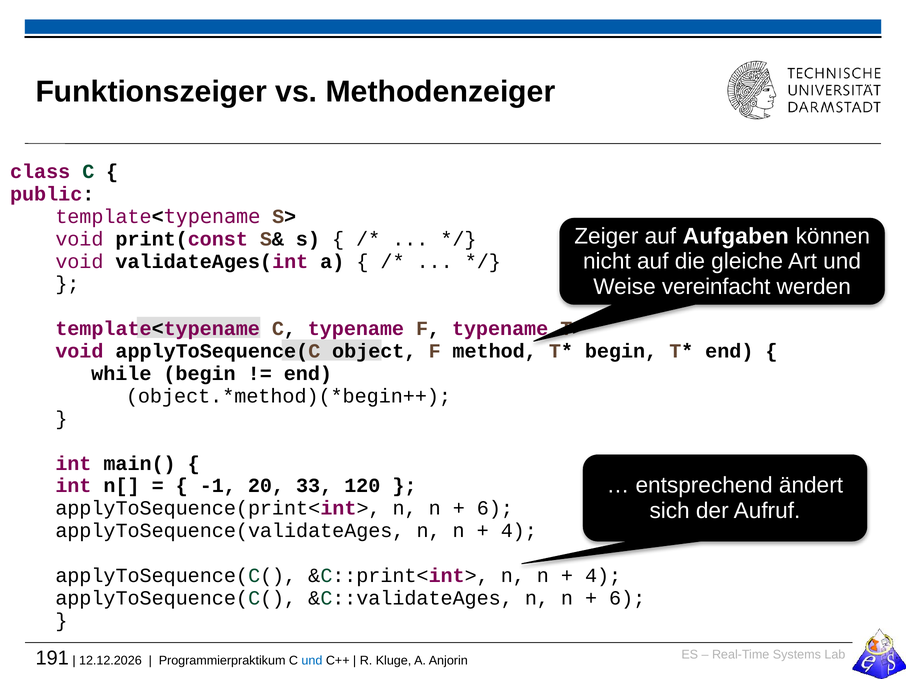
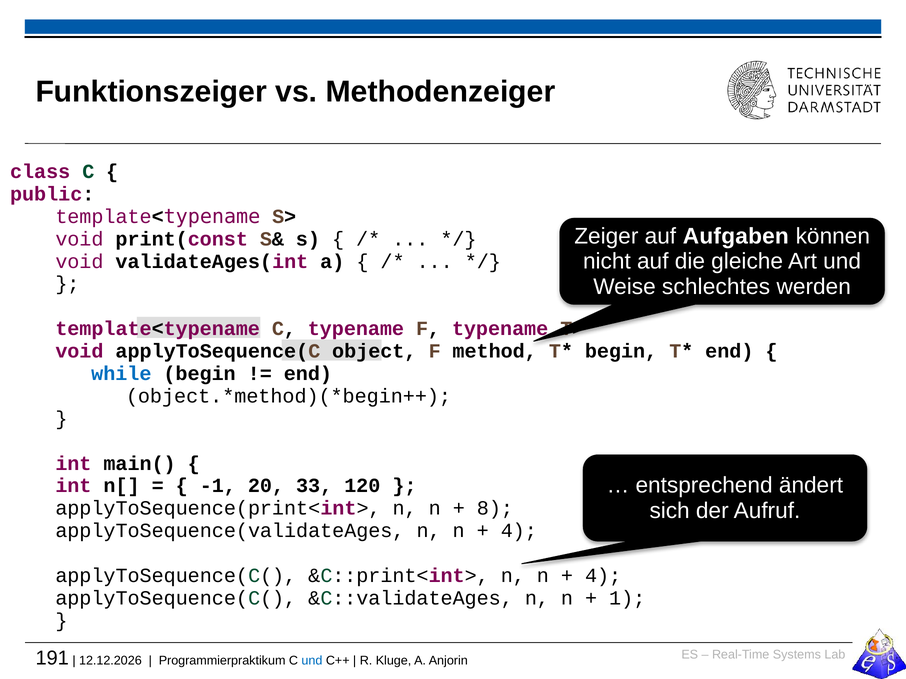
vereinfacht: vereinfacht -> schlechtes
while colour: black -> blue
6 at (495, 509): 6 -> 8
6 at (627, 599): 6 -> 1
